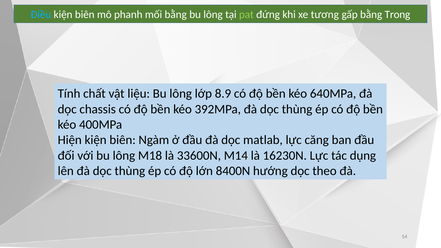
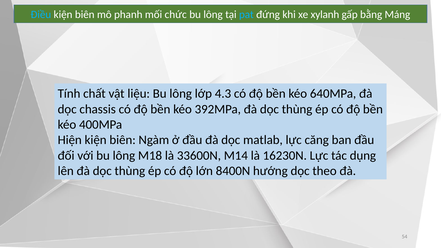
mối bằng: bằng -> chức
pat colour: light green -> light blue
tương: tương -> xylanh
Trong: Trong -> Máng
8.9: 8.9 -> 4.3
